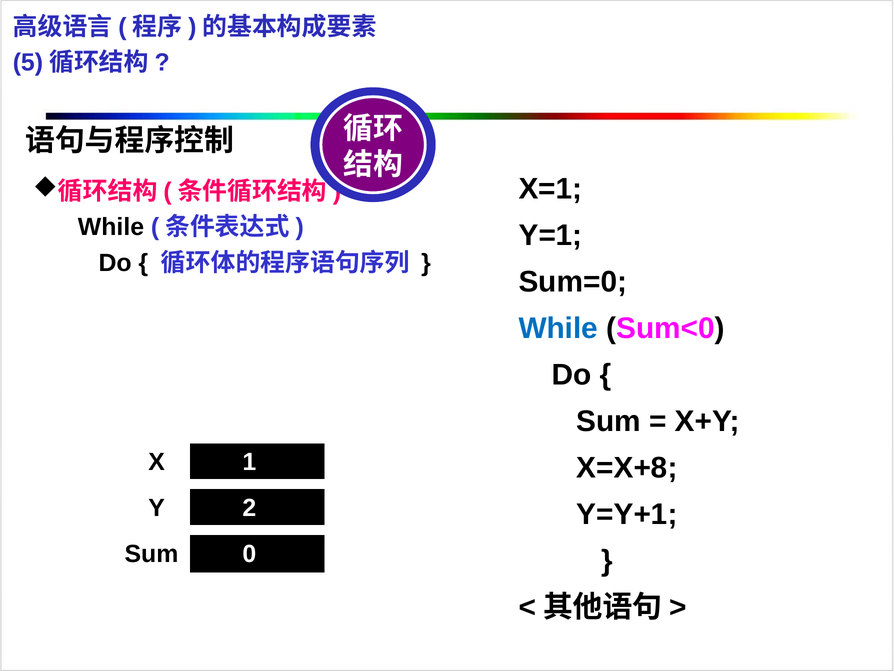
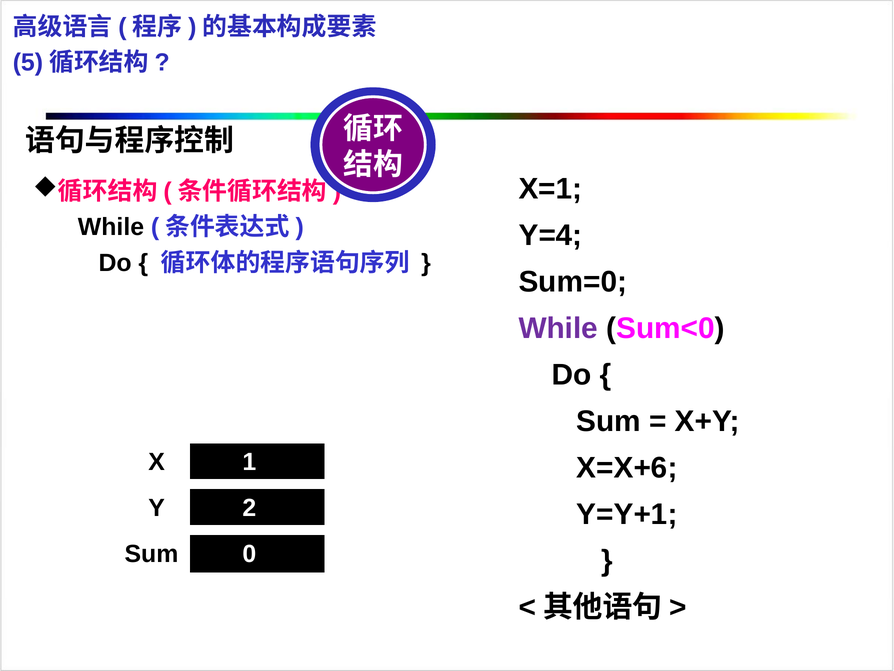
Y=1: Y=1 -> Y=4
While at (558, 328) colour: blue -> purple
X=X+8: X=X+8 -> X=X+6
